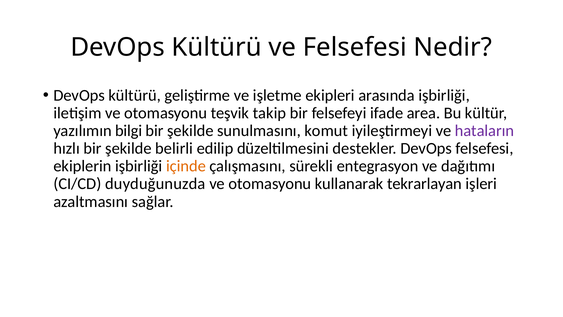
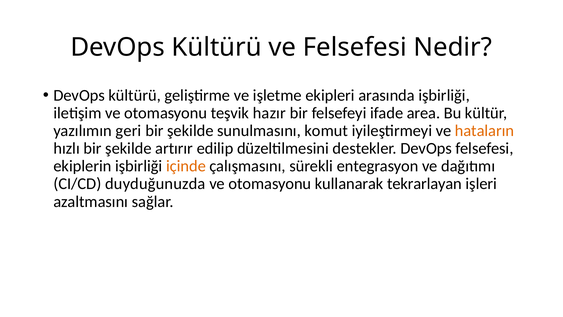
takip: takip -> hazır
bilgi: bilgi -> geri
hataların colour: purple -> orange
belirli: belirli -> artırır
